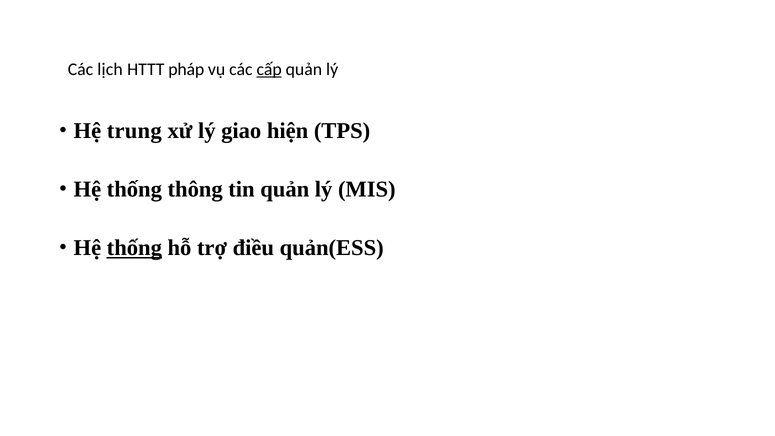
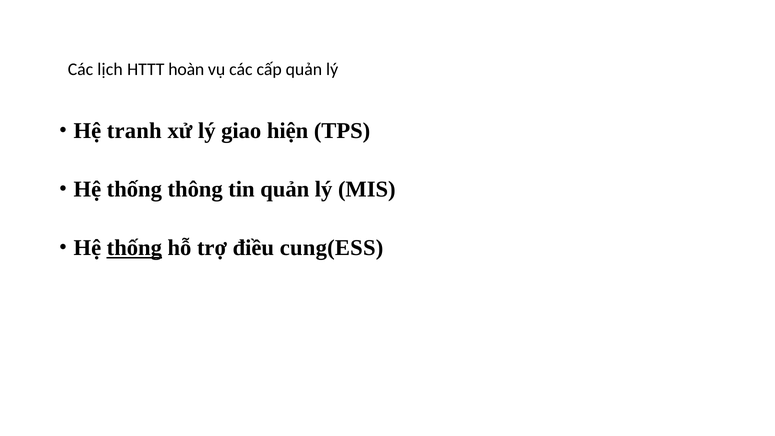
pháp: pháp -> hoàn
cấp underline: present -> none
trung: trung -> tranh
quản(ESS: quản(ESS -> cung(ESS
